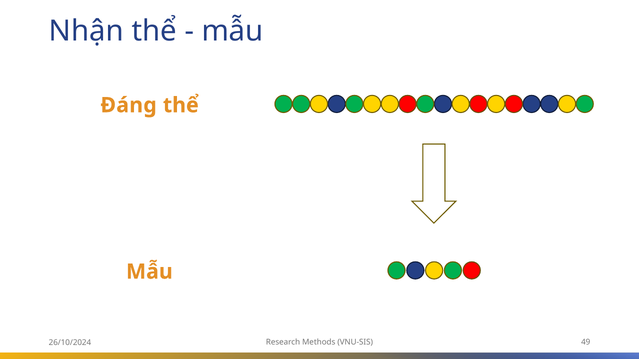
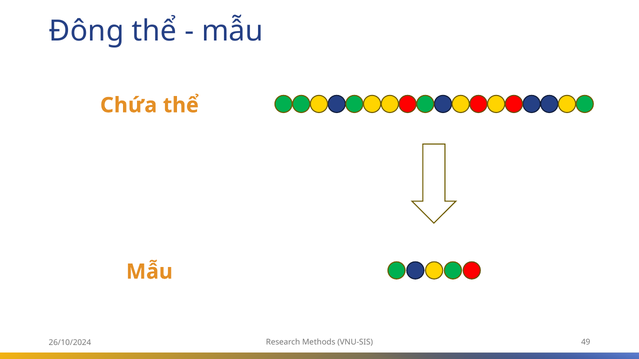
Nhận: Nhận -> Đông
Đáng: Đáng -> Chứa
